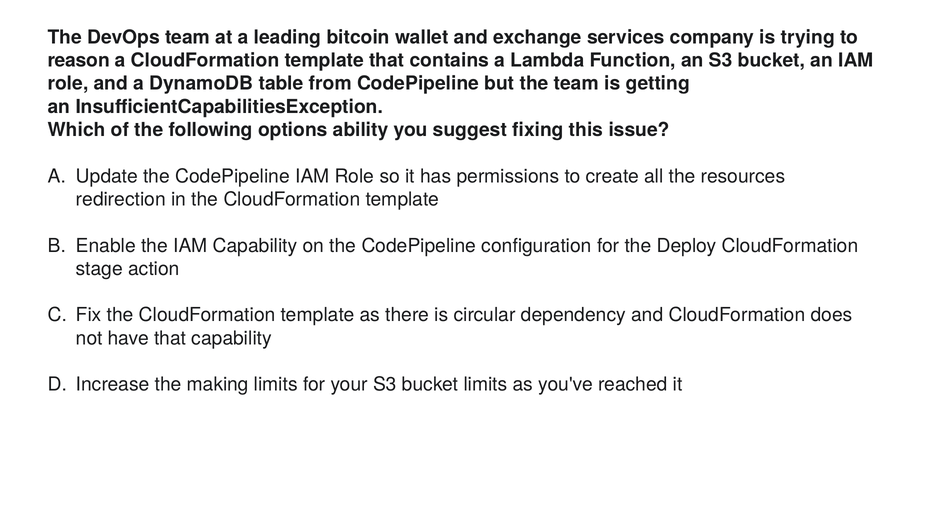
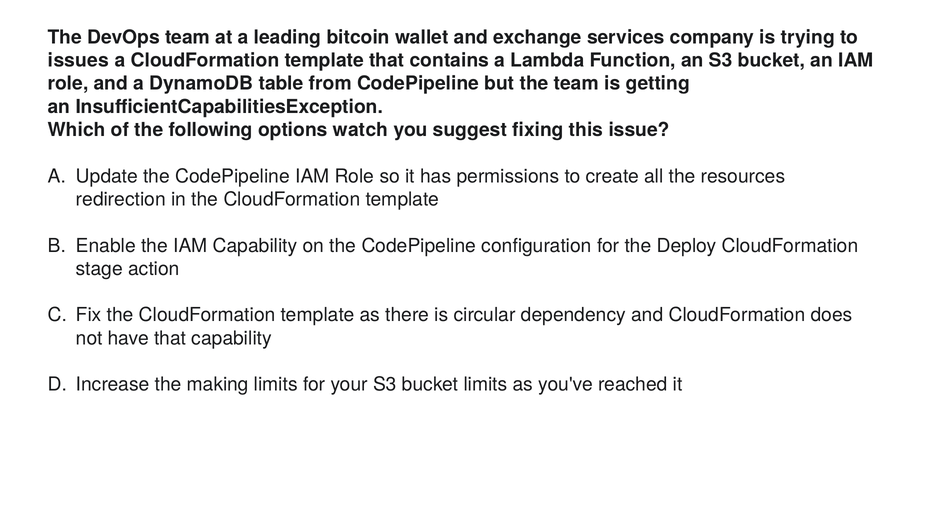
reason: reason -> issues
ability: ability -> watch
